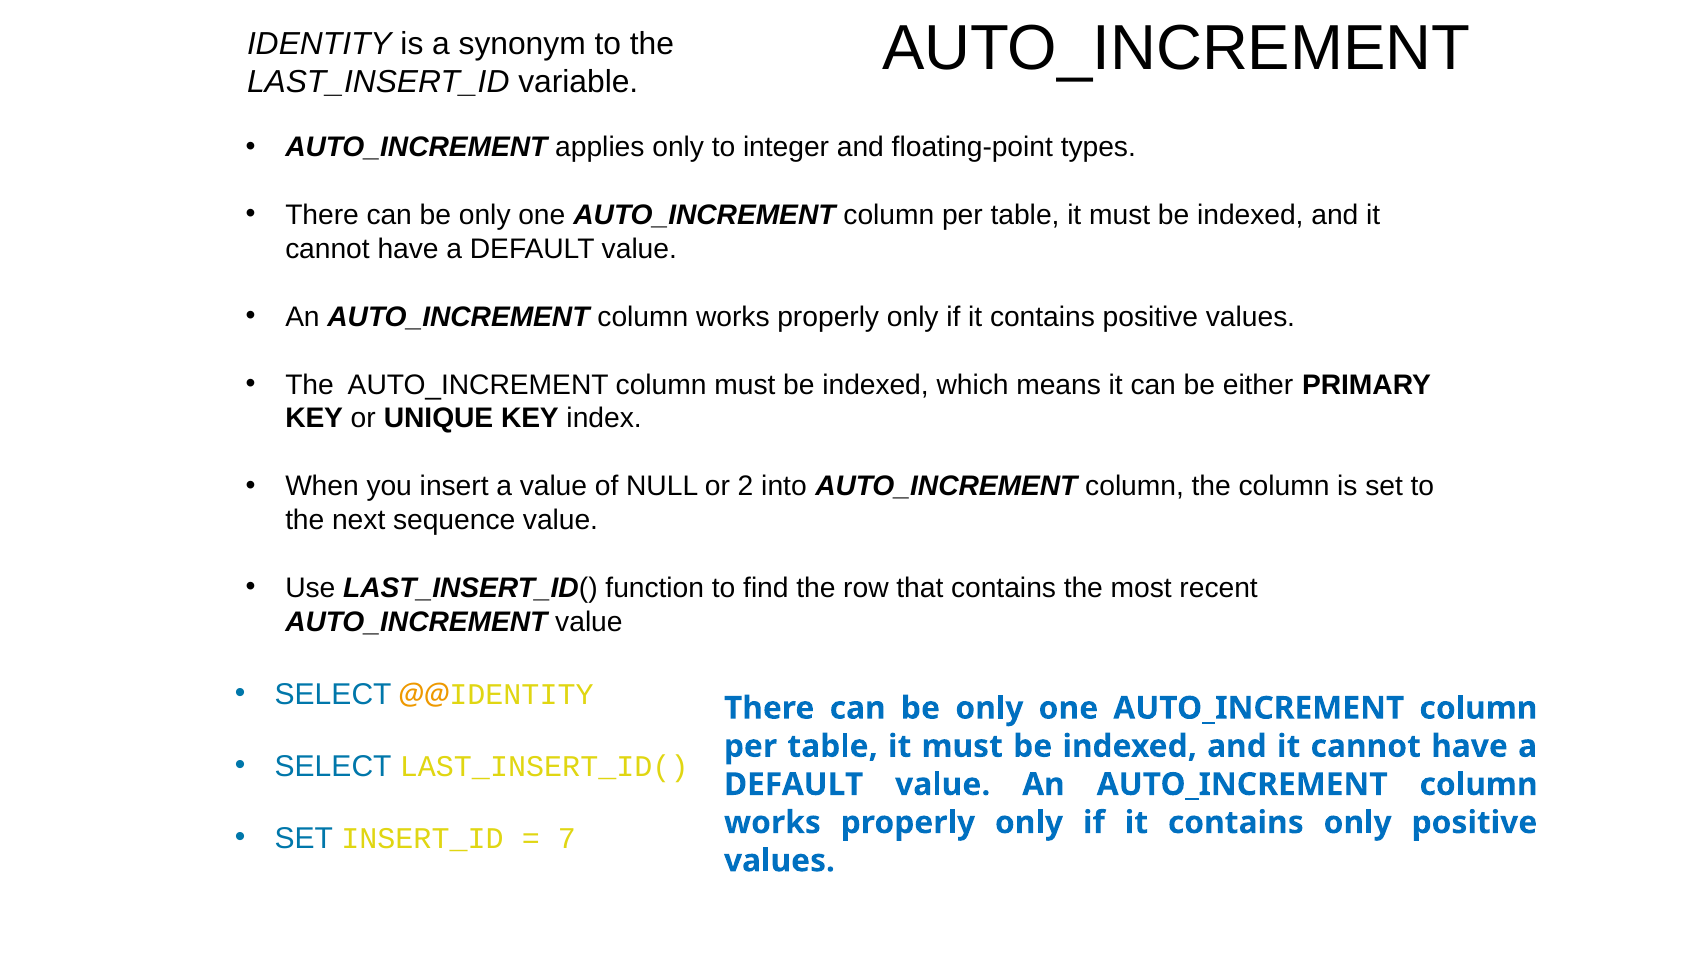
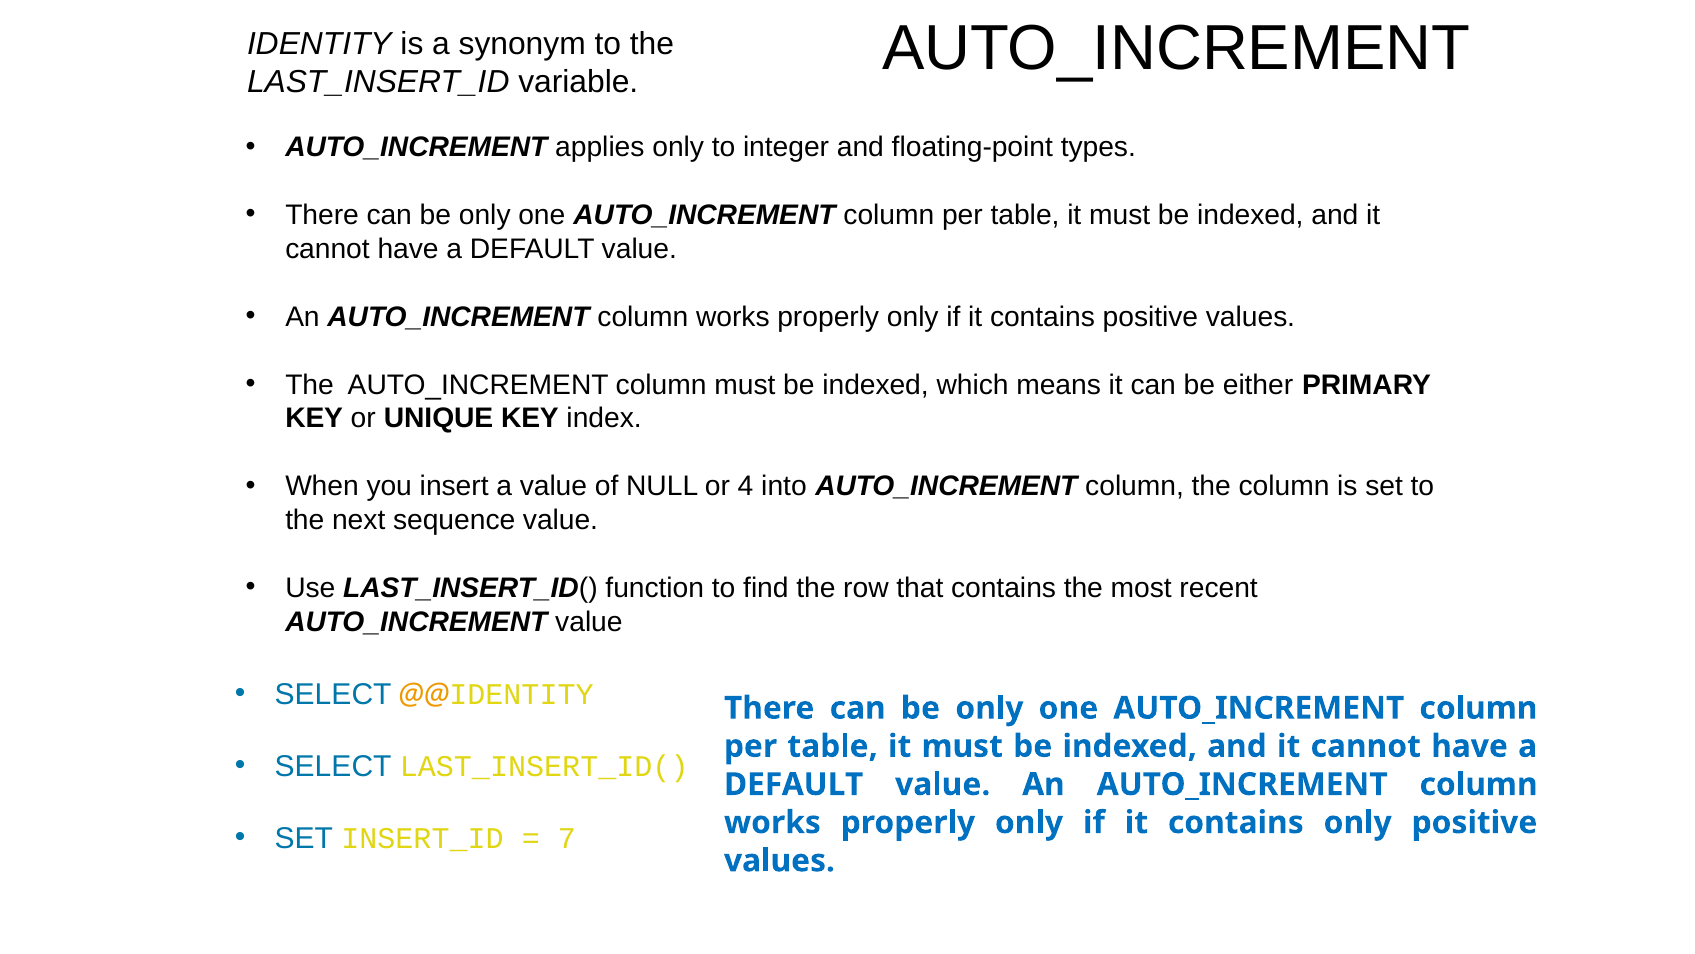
2: 2 -> 4
